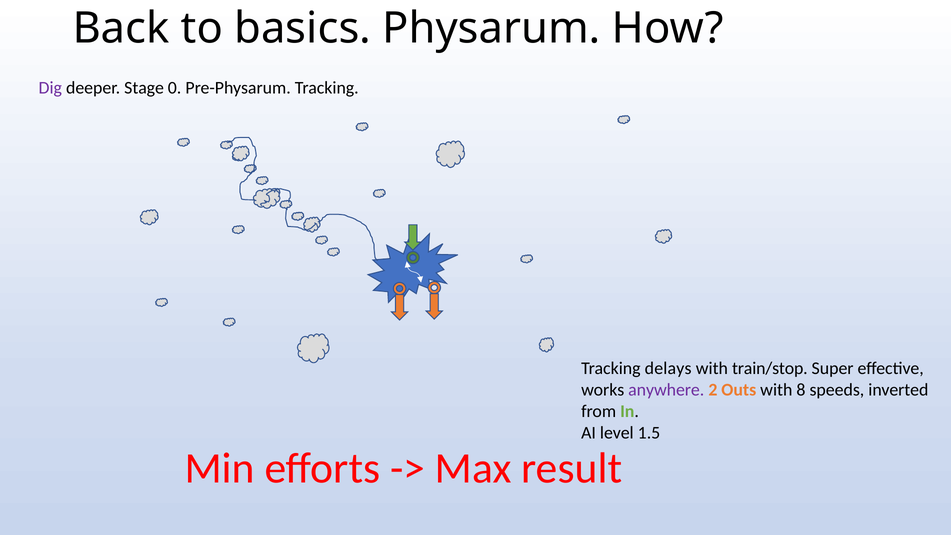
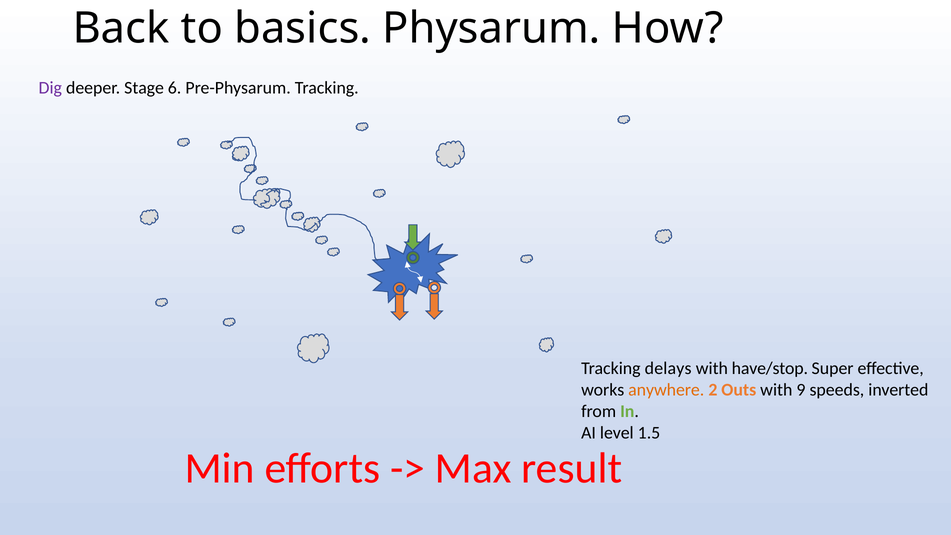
0: 0 -> 6
train/stop: train/stop -> have/stop
anywhere colour: purple -> orange
8: 8 -> 9
